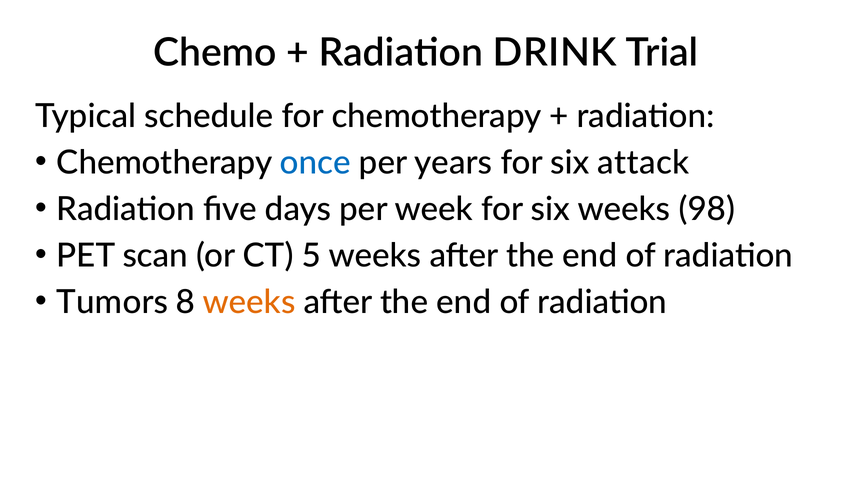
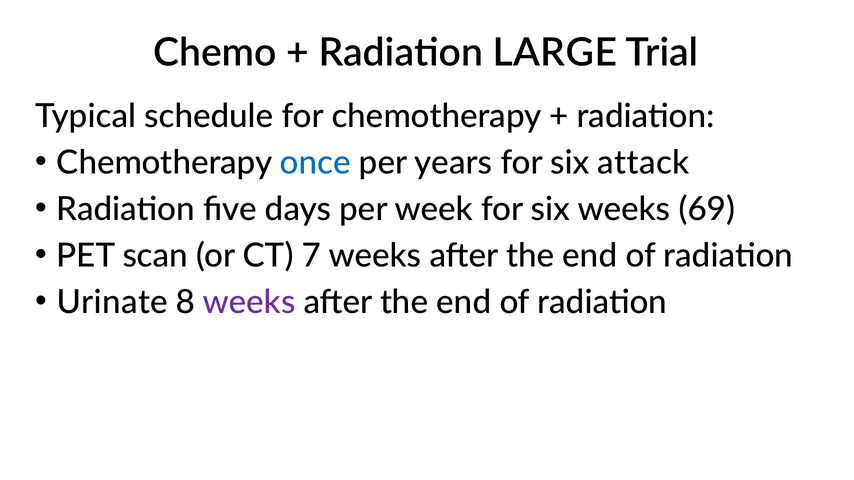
DRINK: DRINK -> LARGE
98: 98 -> 69
5: 5 -> 7
Tumors: Tumors -> Urinate
weeks at (249, 302) colour: orange -> purple
